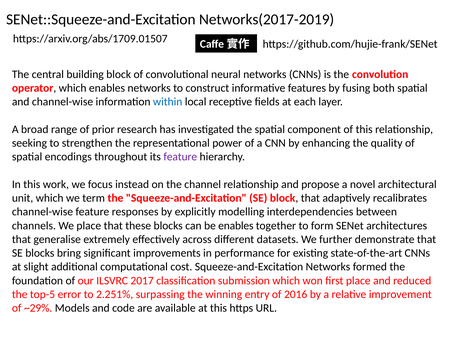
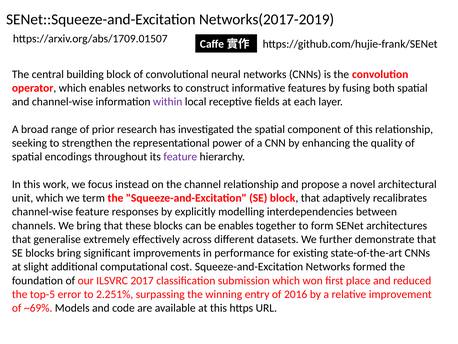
within colour: blue -> purple
We place: place -> bring
~29%: ~29% -> ~69%
